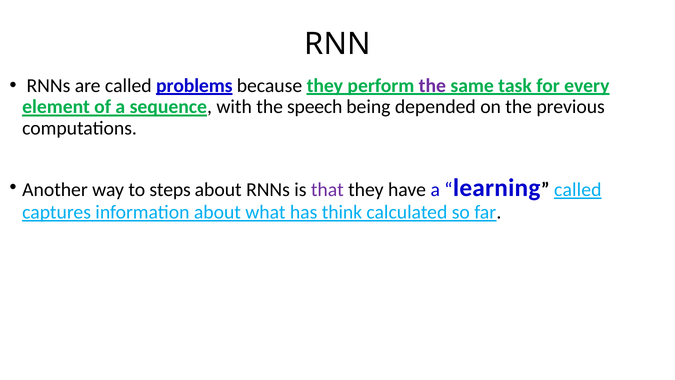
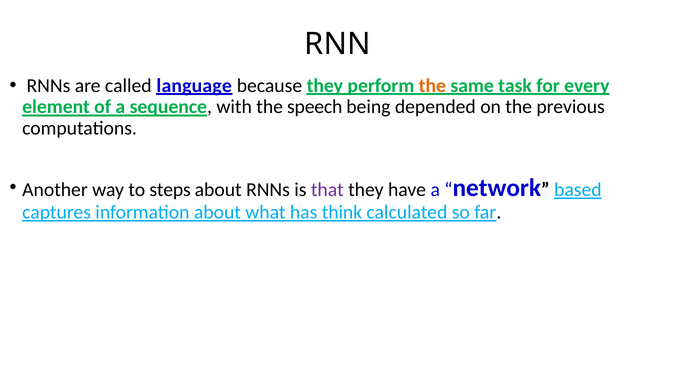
problems: problems -> language
the at (432, 86) colour: purple -> orange
learning: learning -> network
called at (578, 190): called -> based
